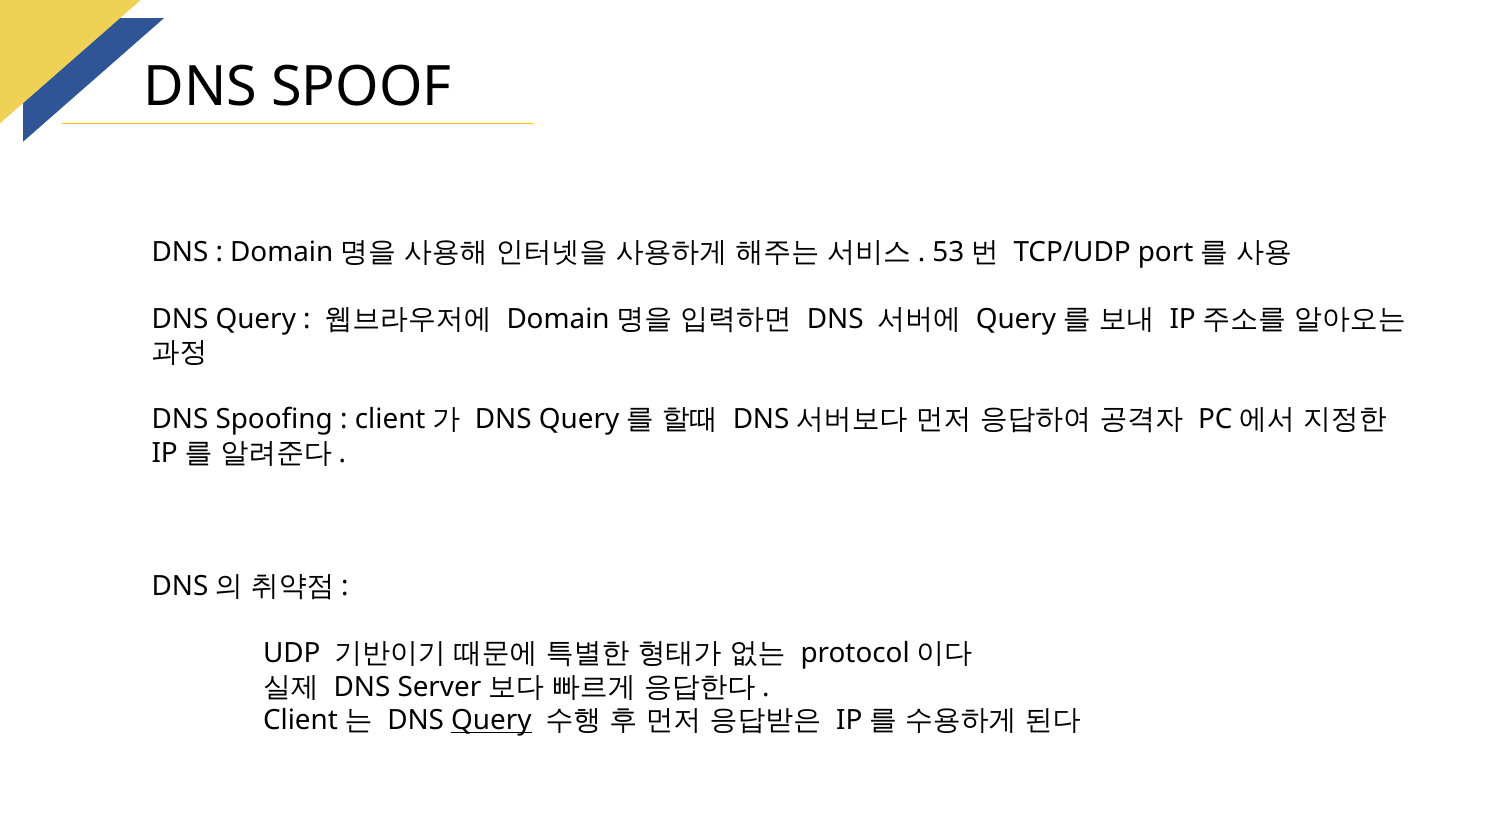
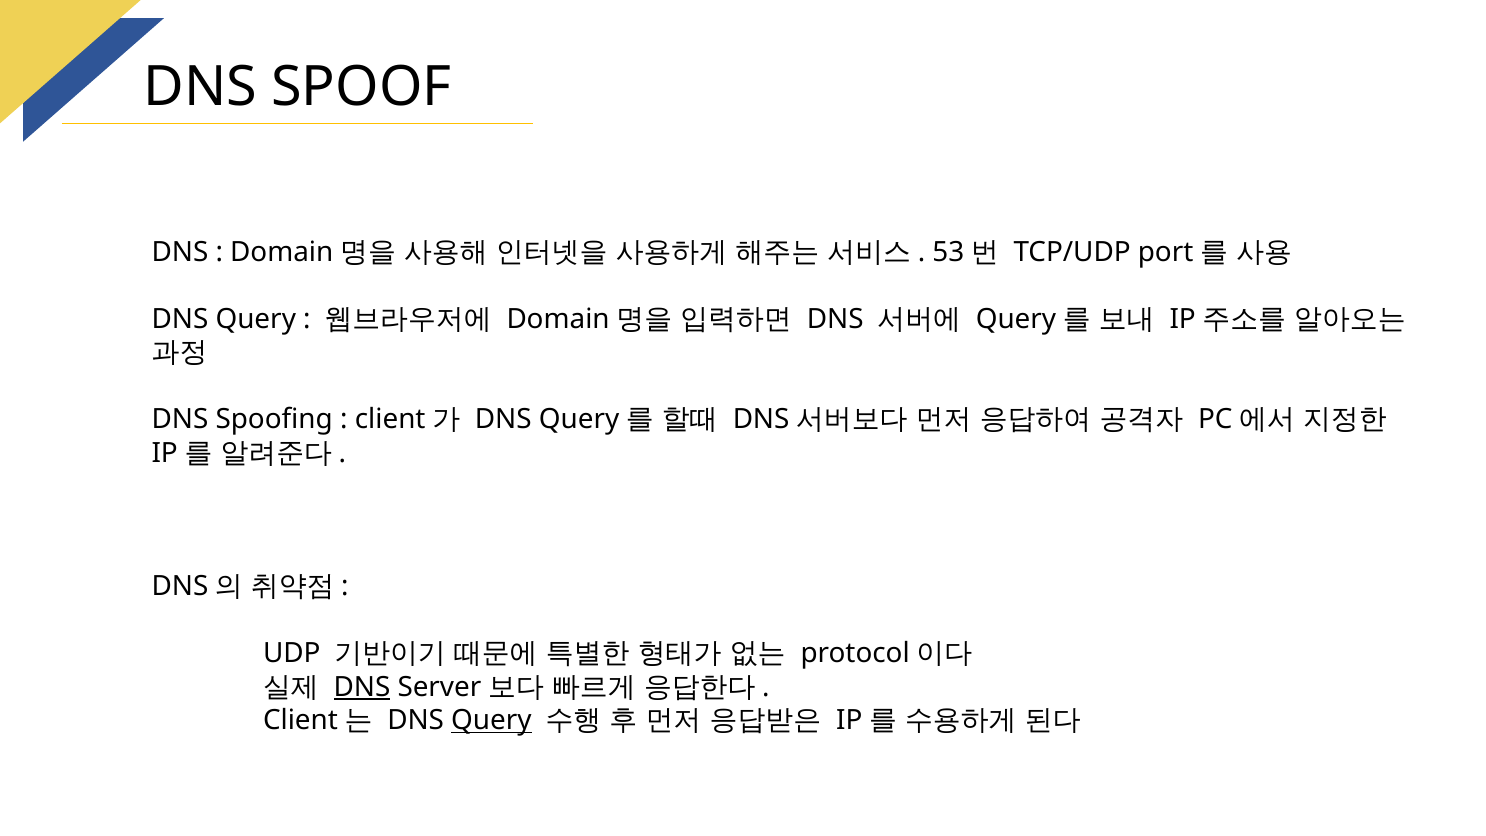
DNS at (362, 687) underline: none -> present
